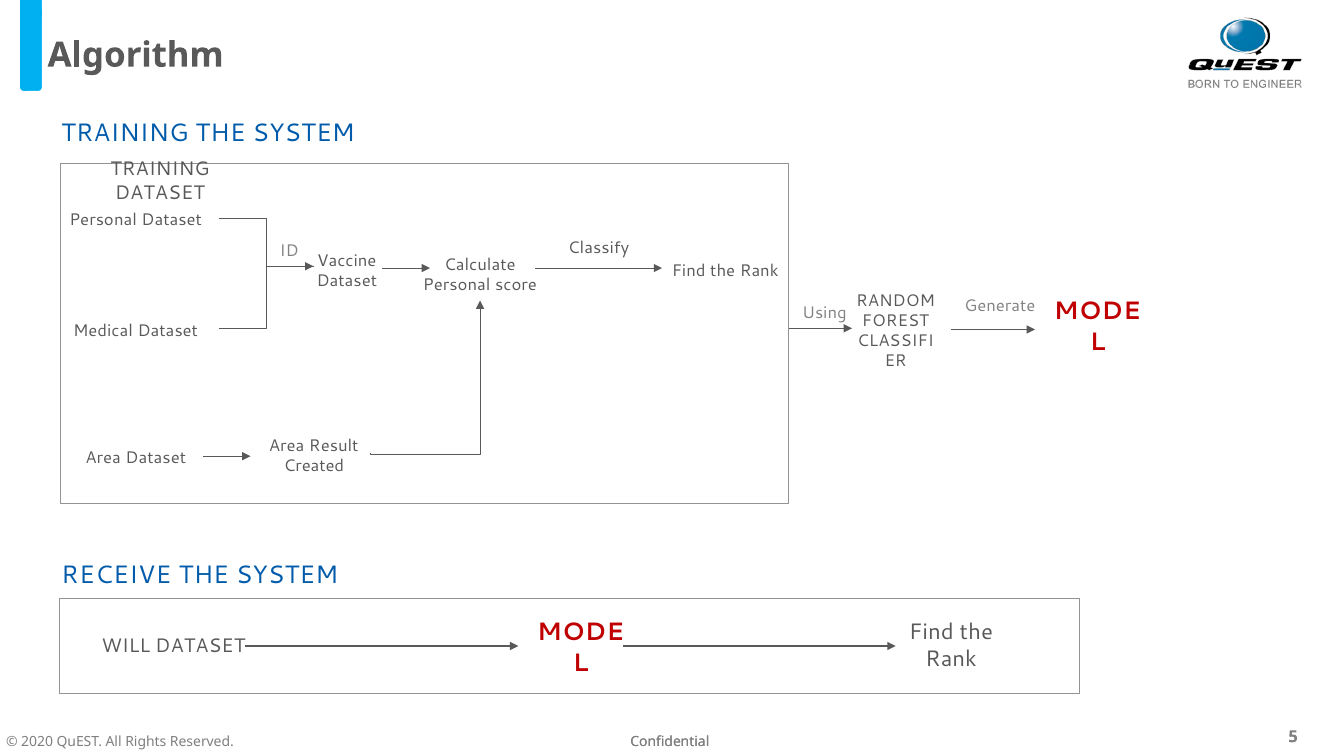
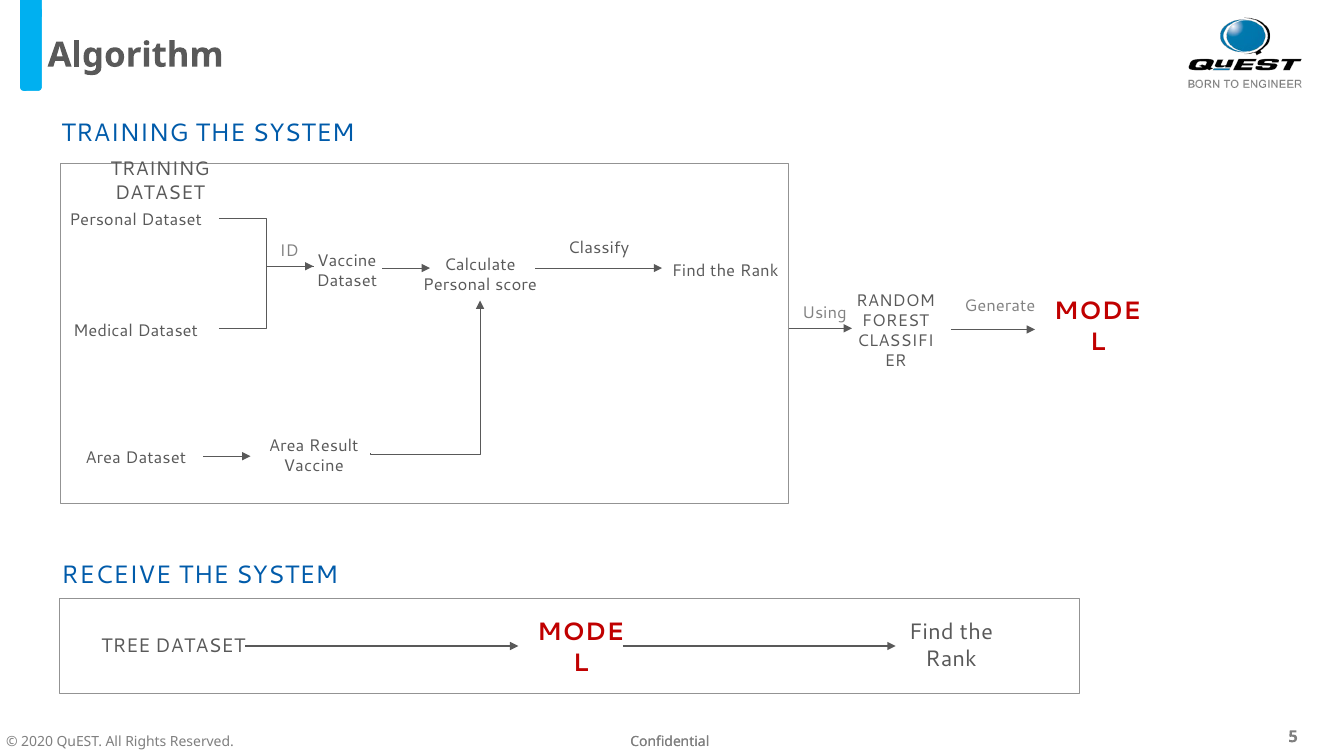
Created at (314, 465): Created -> Vaccine
WILL: WILL -> TREE
